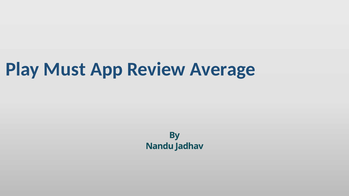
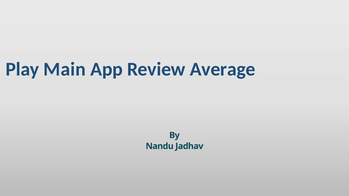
Must: Must -> Main
